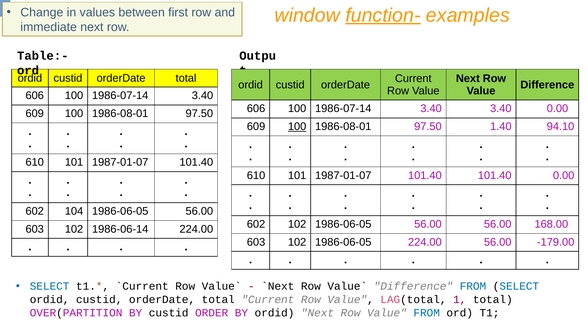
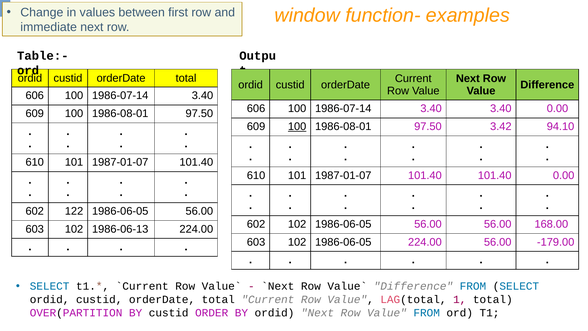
function- underline: present -> none
1.40: 1.40 -> 3.42
104: 104 -> 122
1986-06-14: 1986-06-14 -> 1986-06-13
